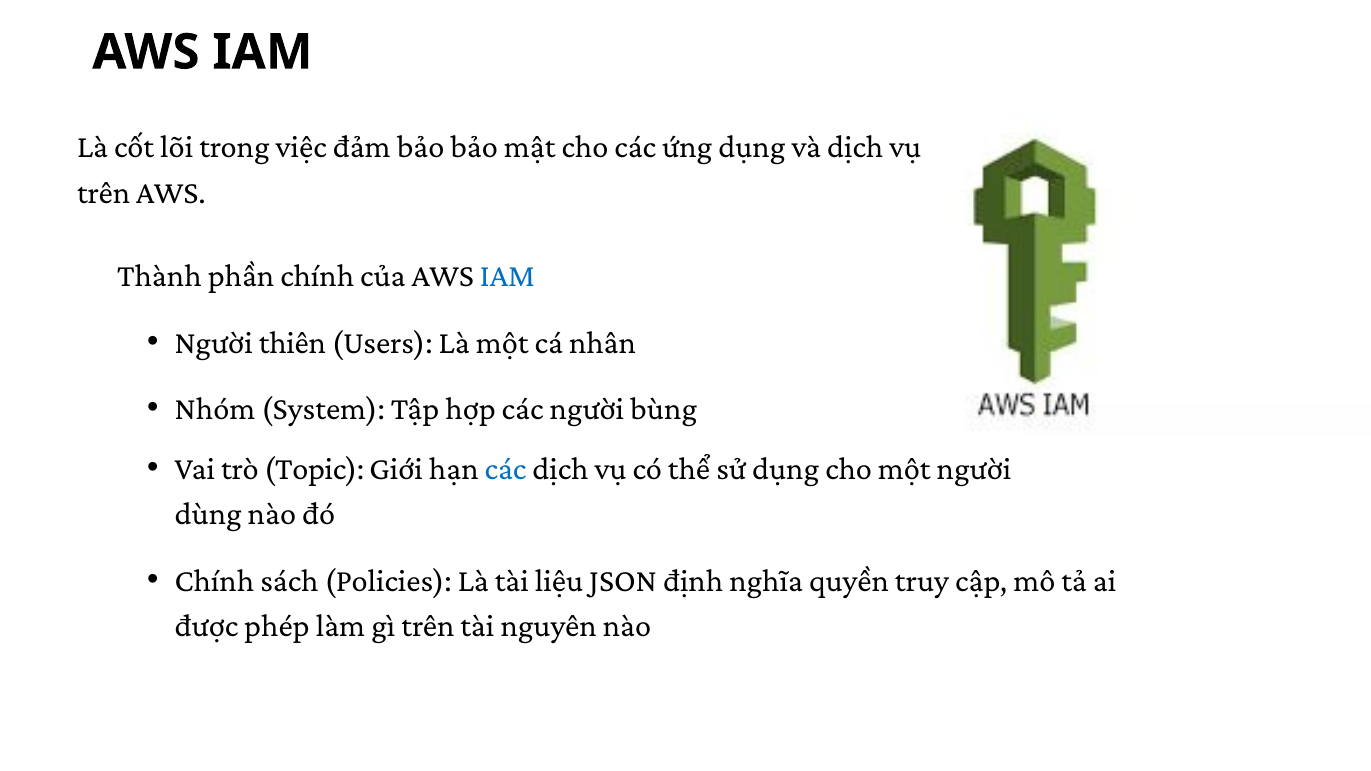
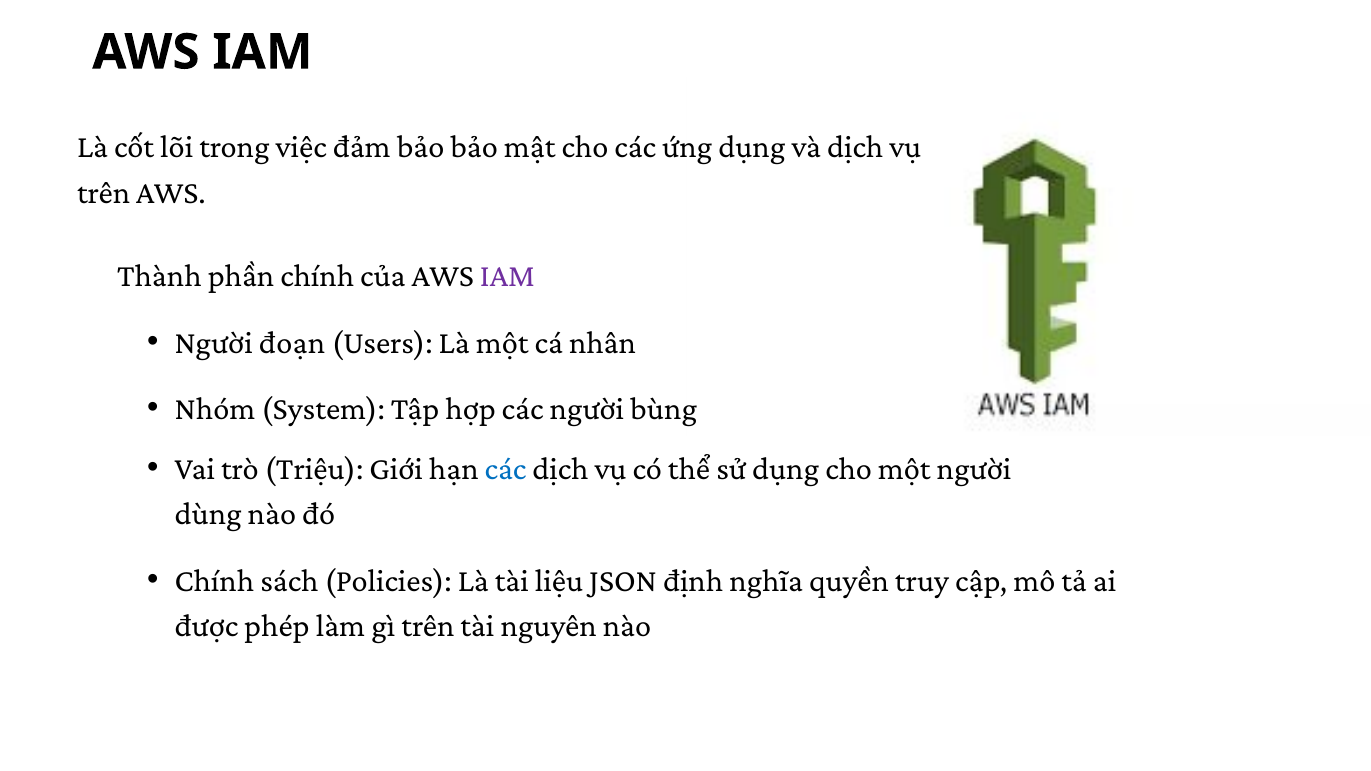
IAM at (507, 276) colour: blue -> purple
thiên: thiên -> đoạn
Topic: Topic -> Triệu
